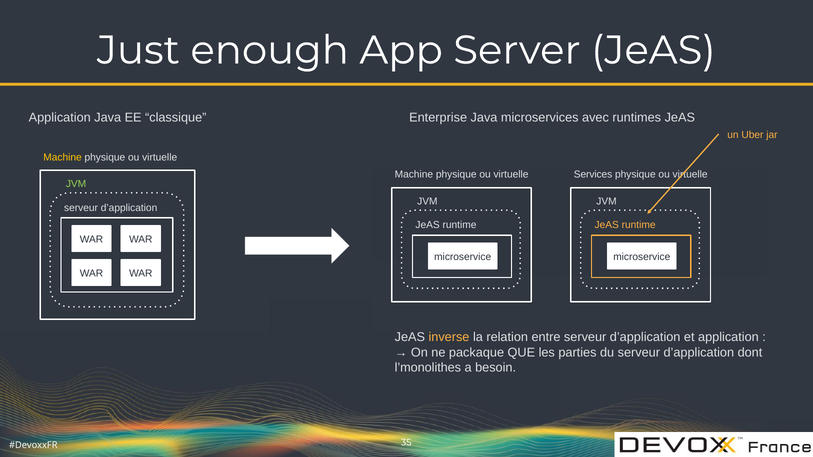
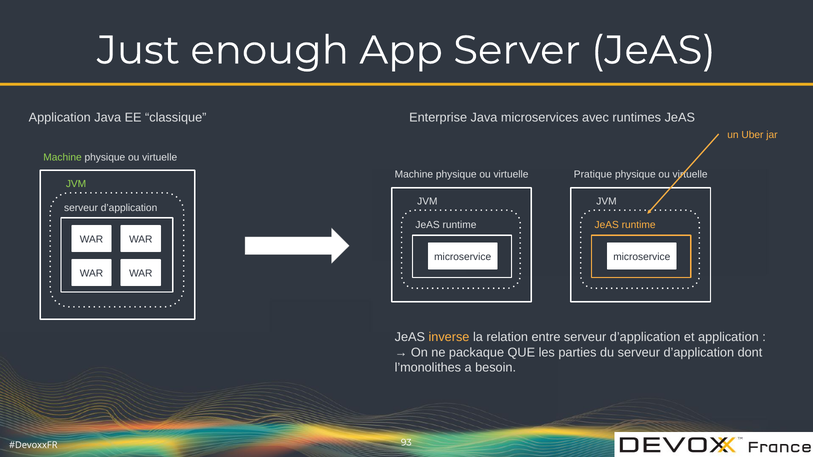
Machine at (63, 157) colour: yellow -> light green
Services: Services -> Pratique
35: 35 -> 93
